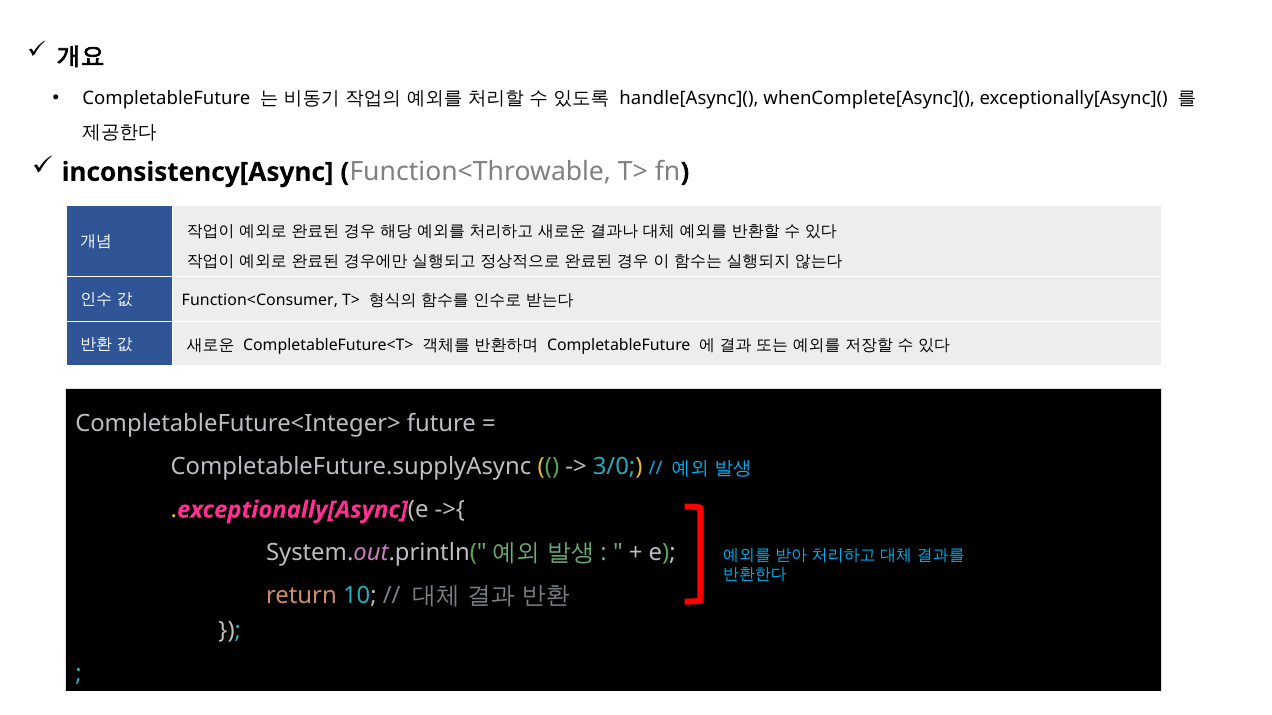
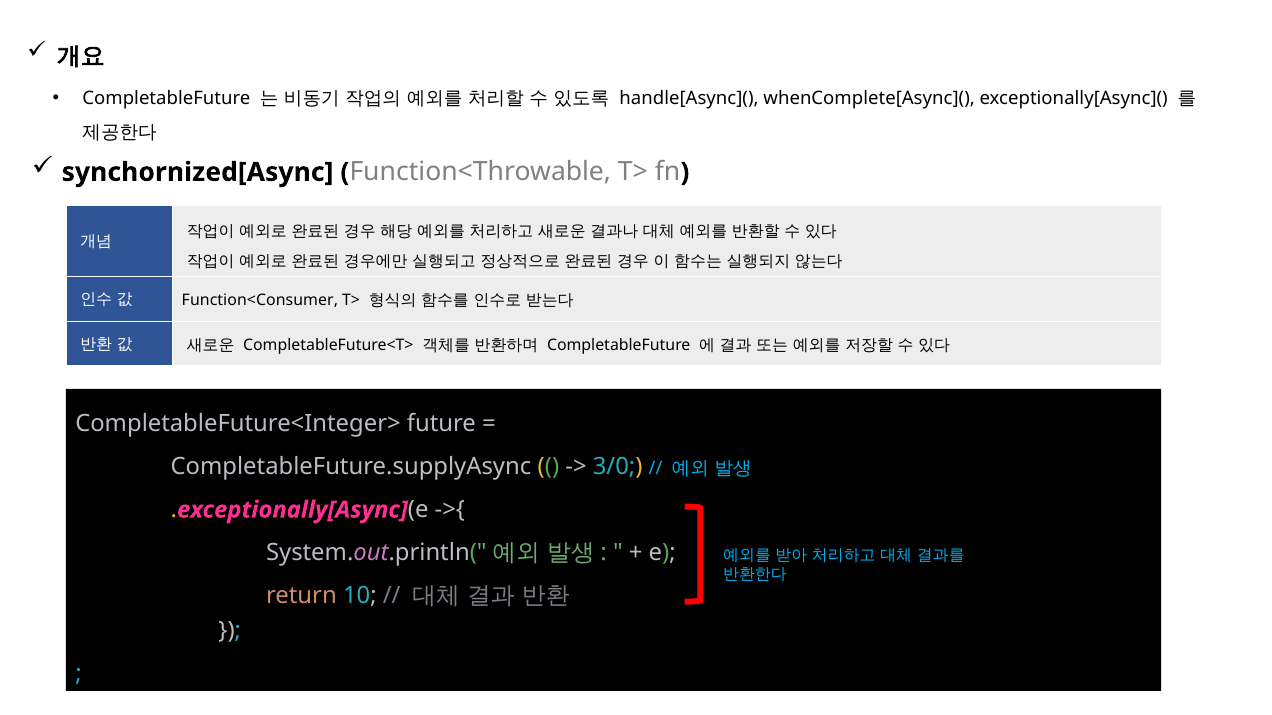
inconsistency[Async: inconsistency[Async -> synchornized[Async
